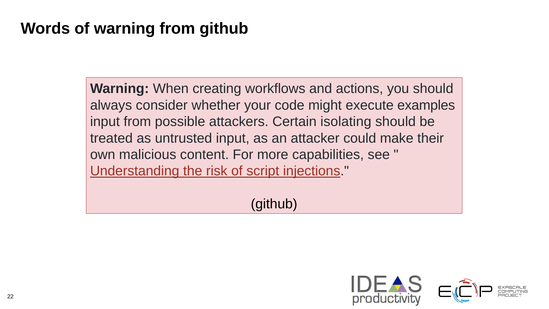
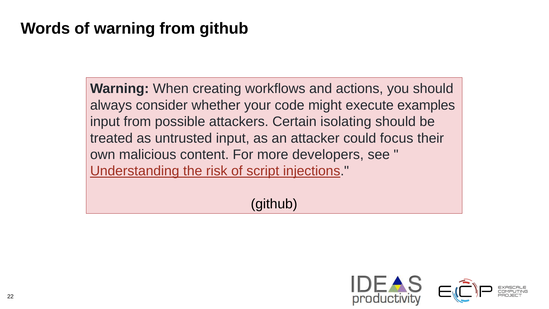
make: make -> focus
capabilities: capabilities -> developers
